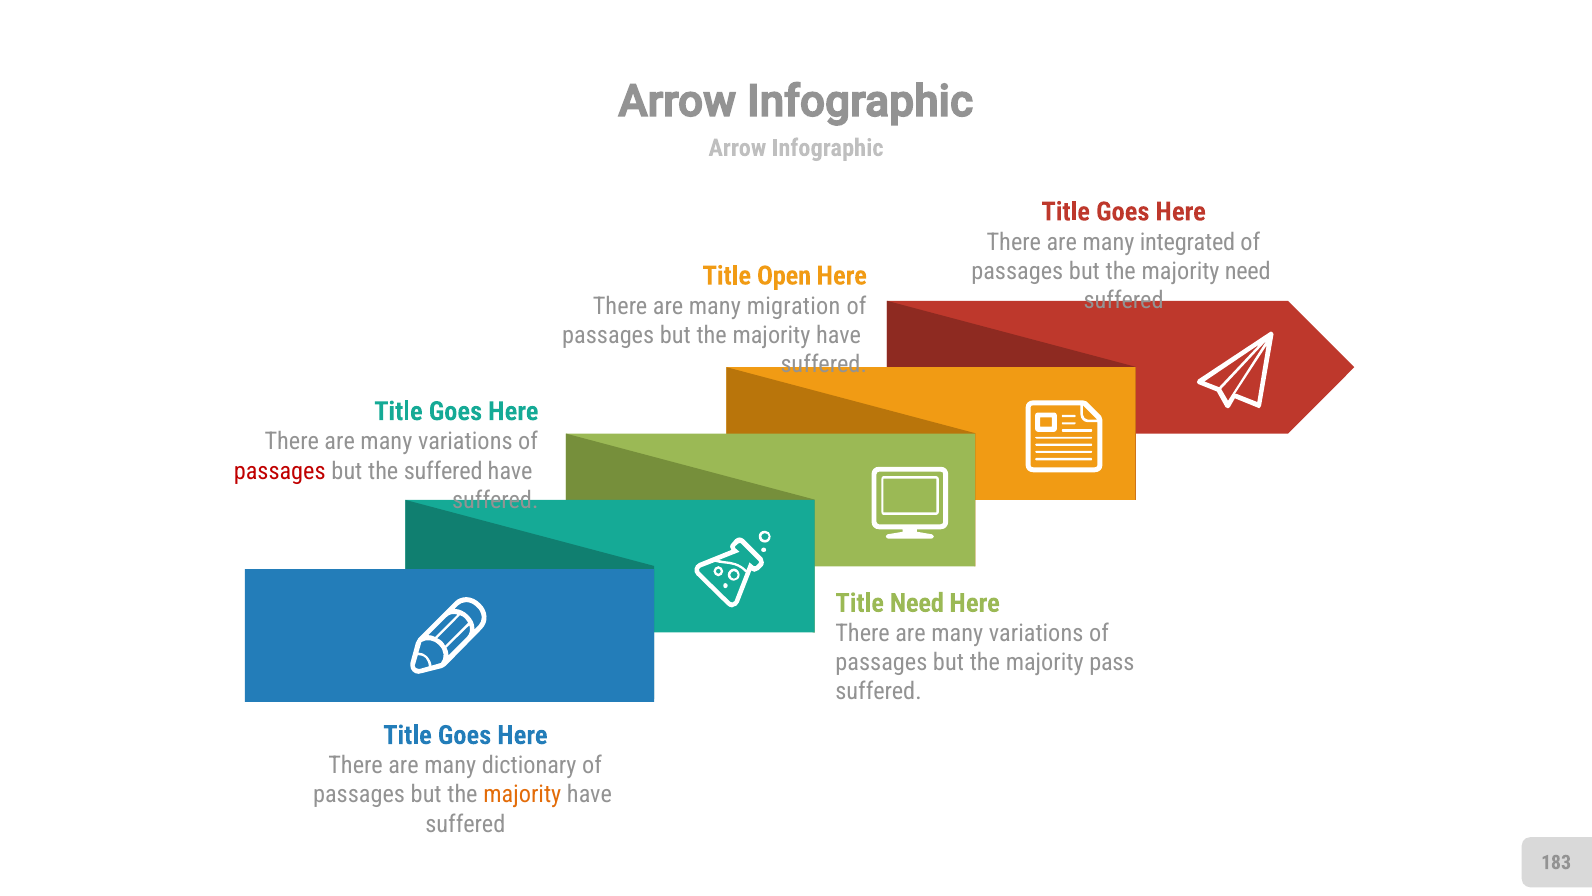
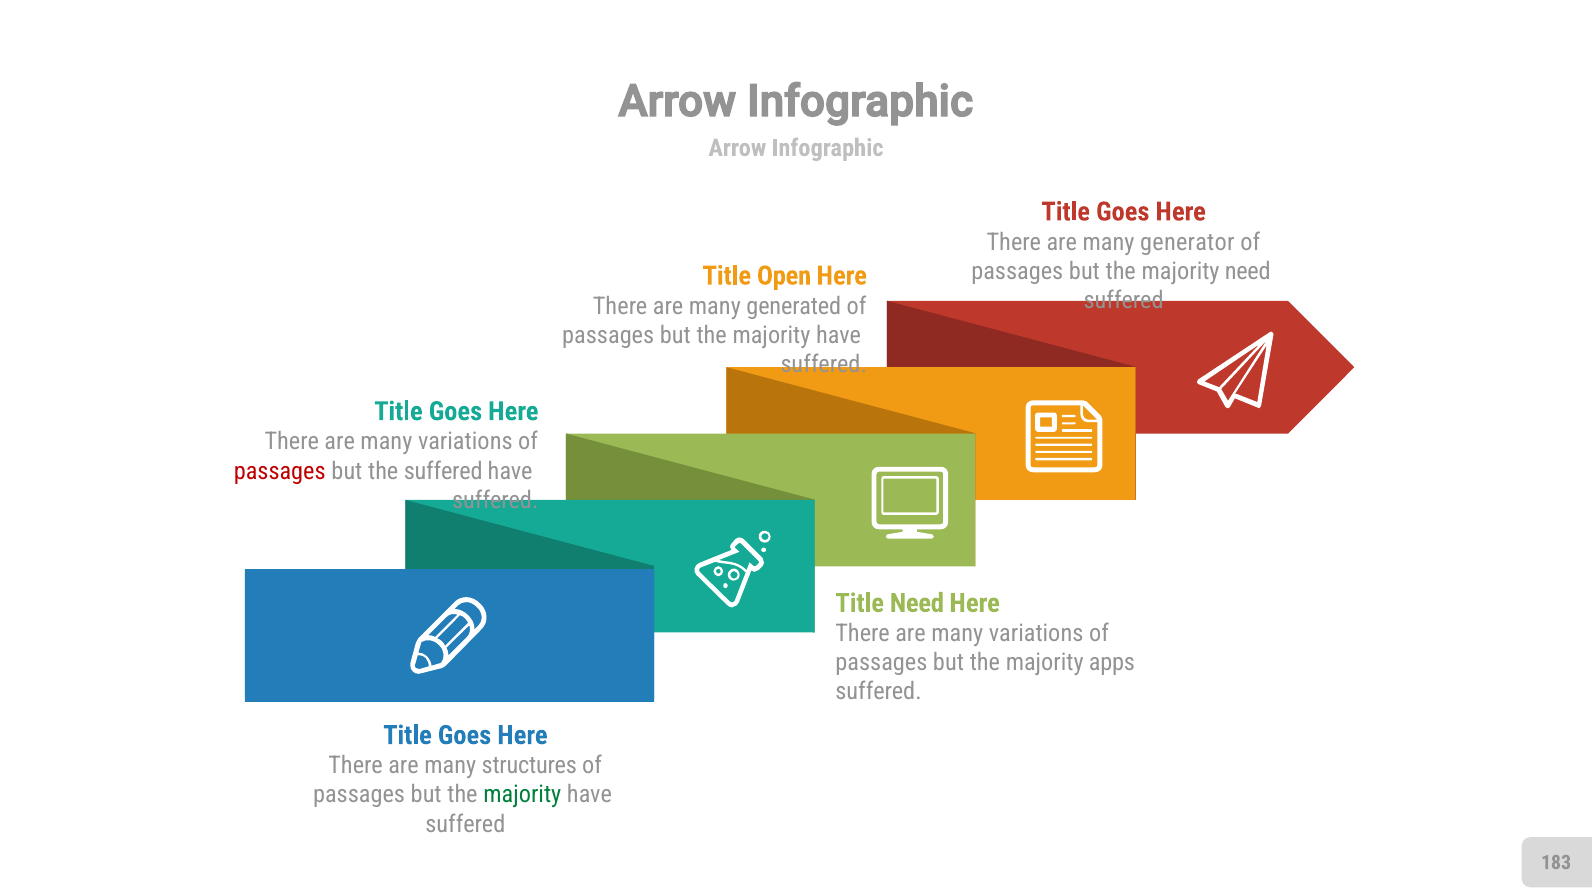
integrated: integrated -> generator
migration: migration -> generated
pass: pass -> apps
dictionary: dictionary -> structures
majority at (522, 794) colour: orange -> green
